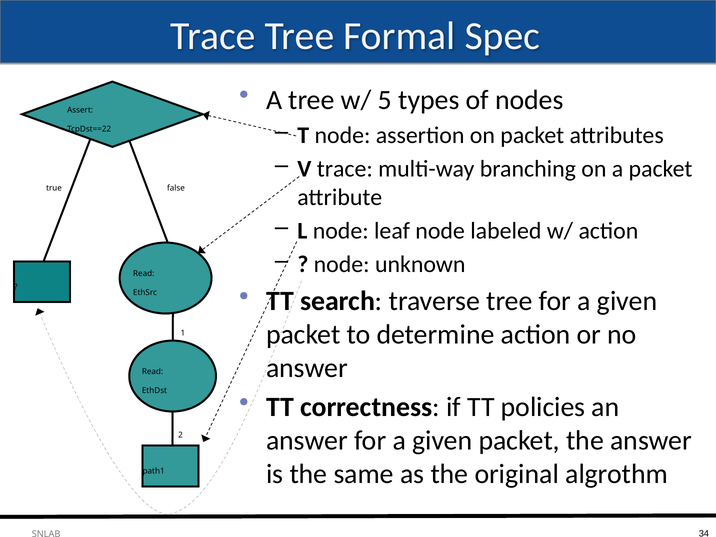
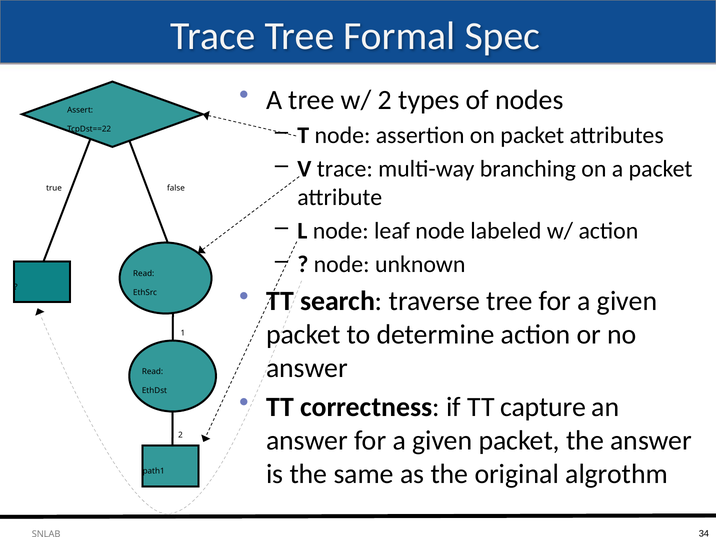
w/ 5: 5 -> 2
policies: policies -> capture
